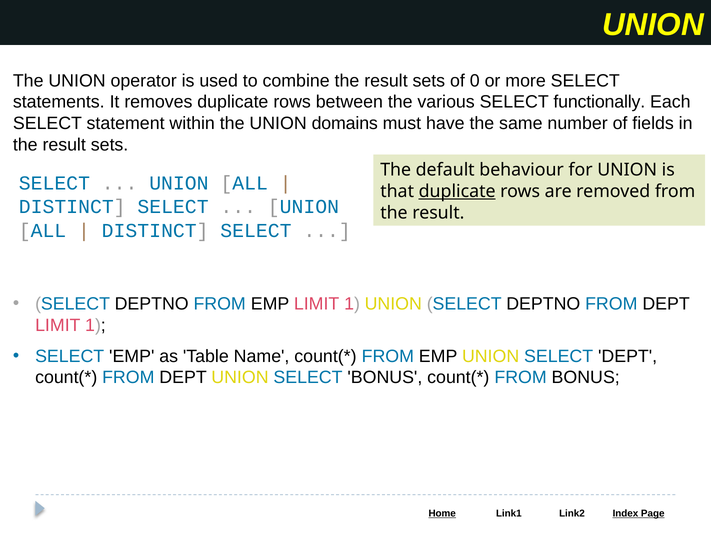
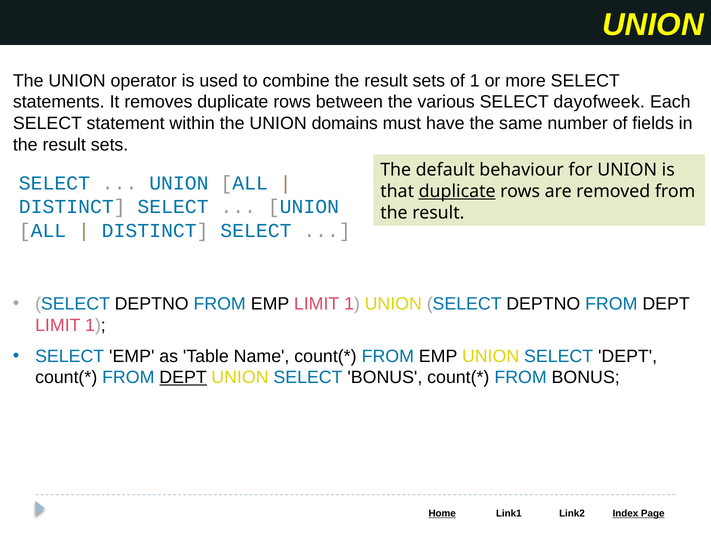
of 0: 0 -> 1
functionally: functionally -> dayofweek
DEPT at (183, 377) underline: none -> present
